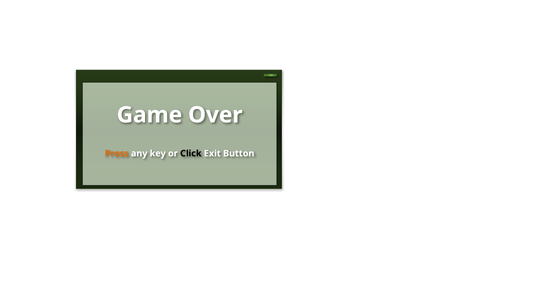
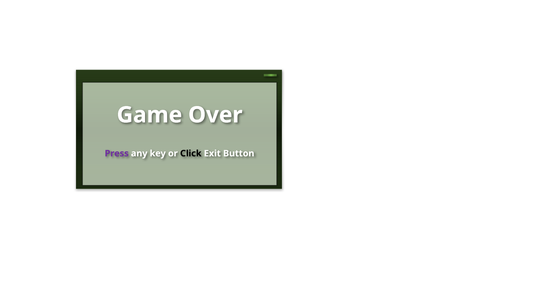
Press colour: orange -> purple
